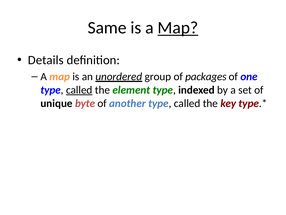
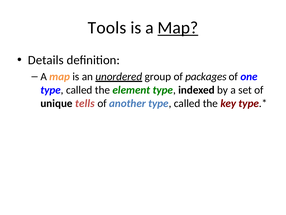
Same: Same -> Tools
called at (79, 90) underline: present -> none
byte: byte -> tells
